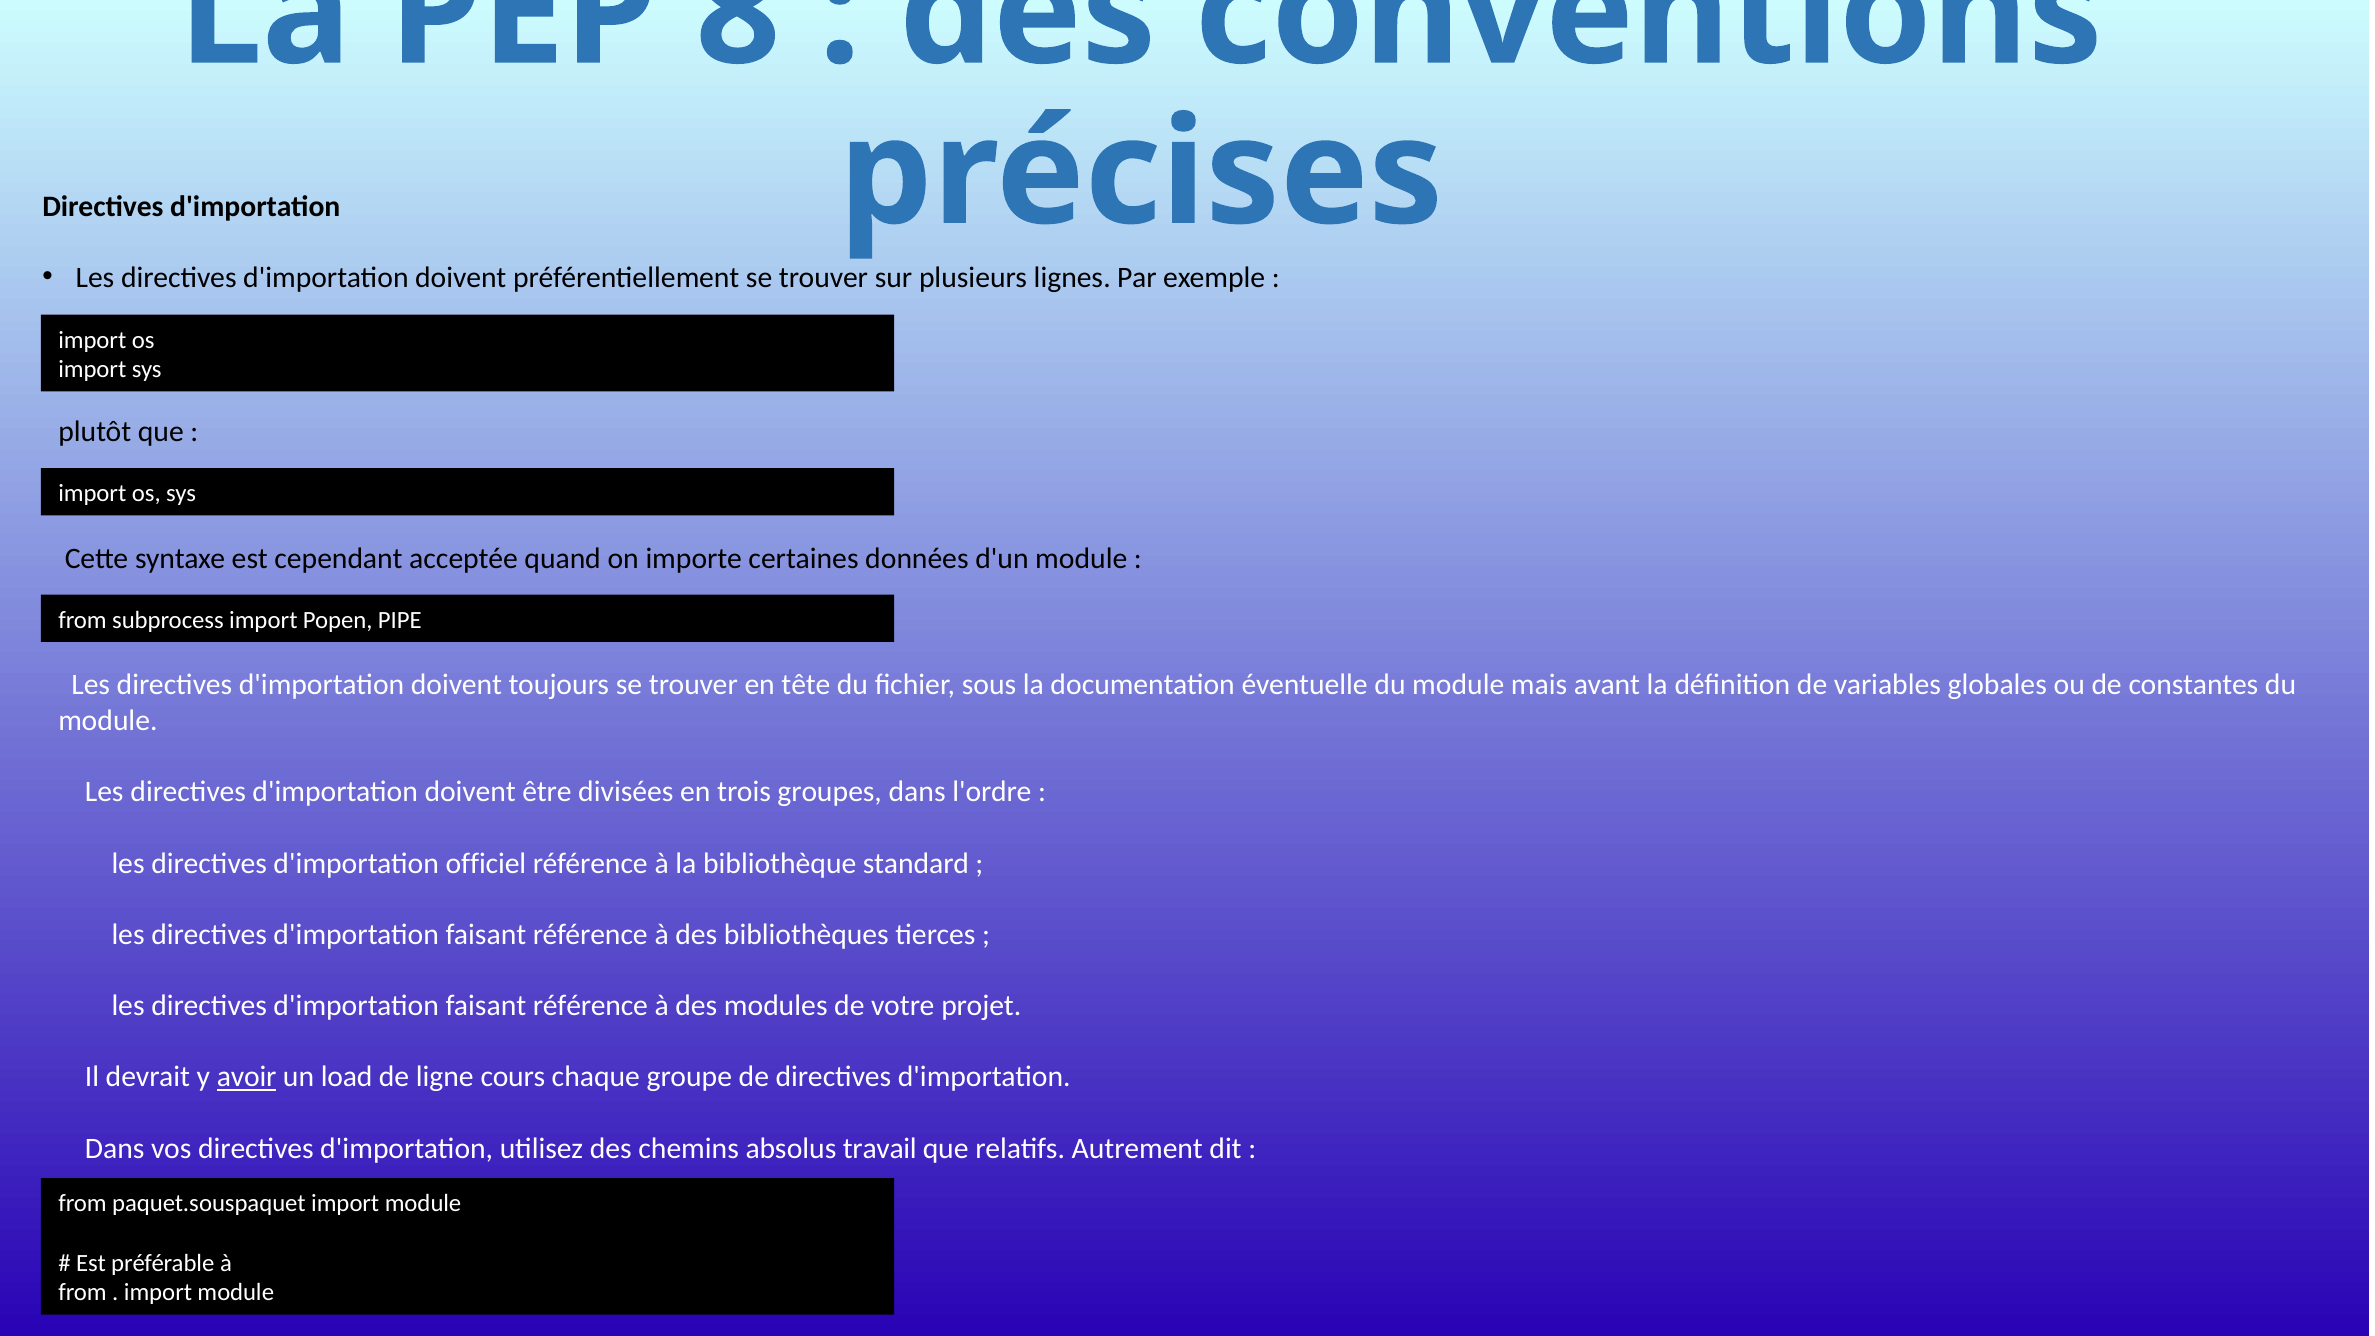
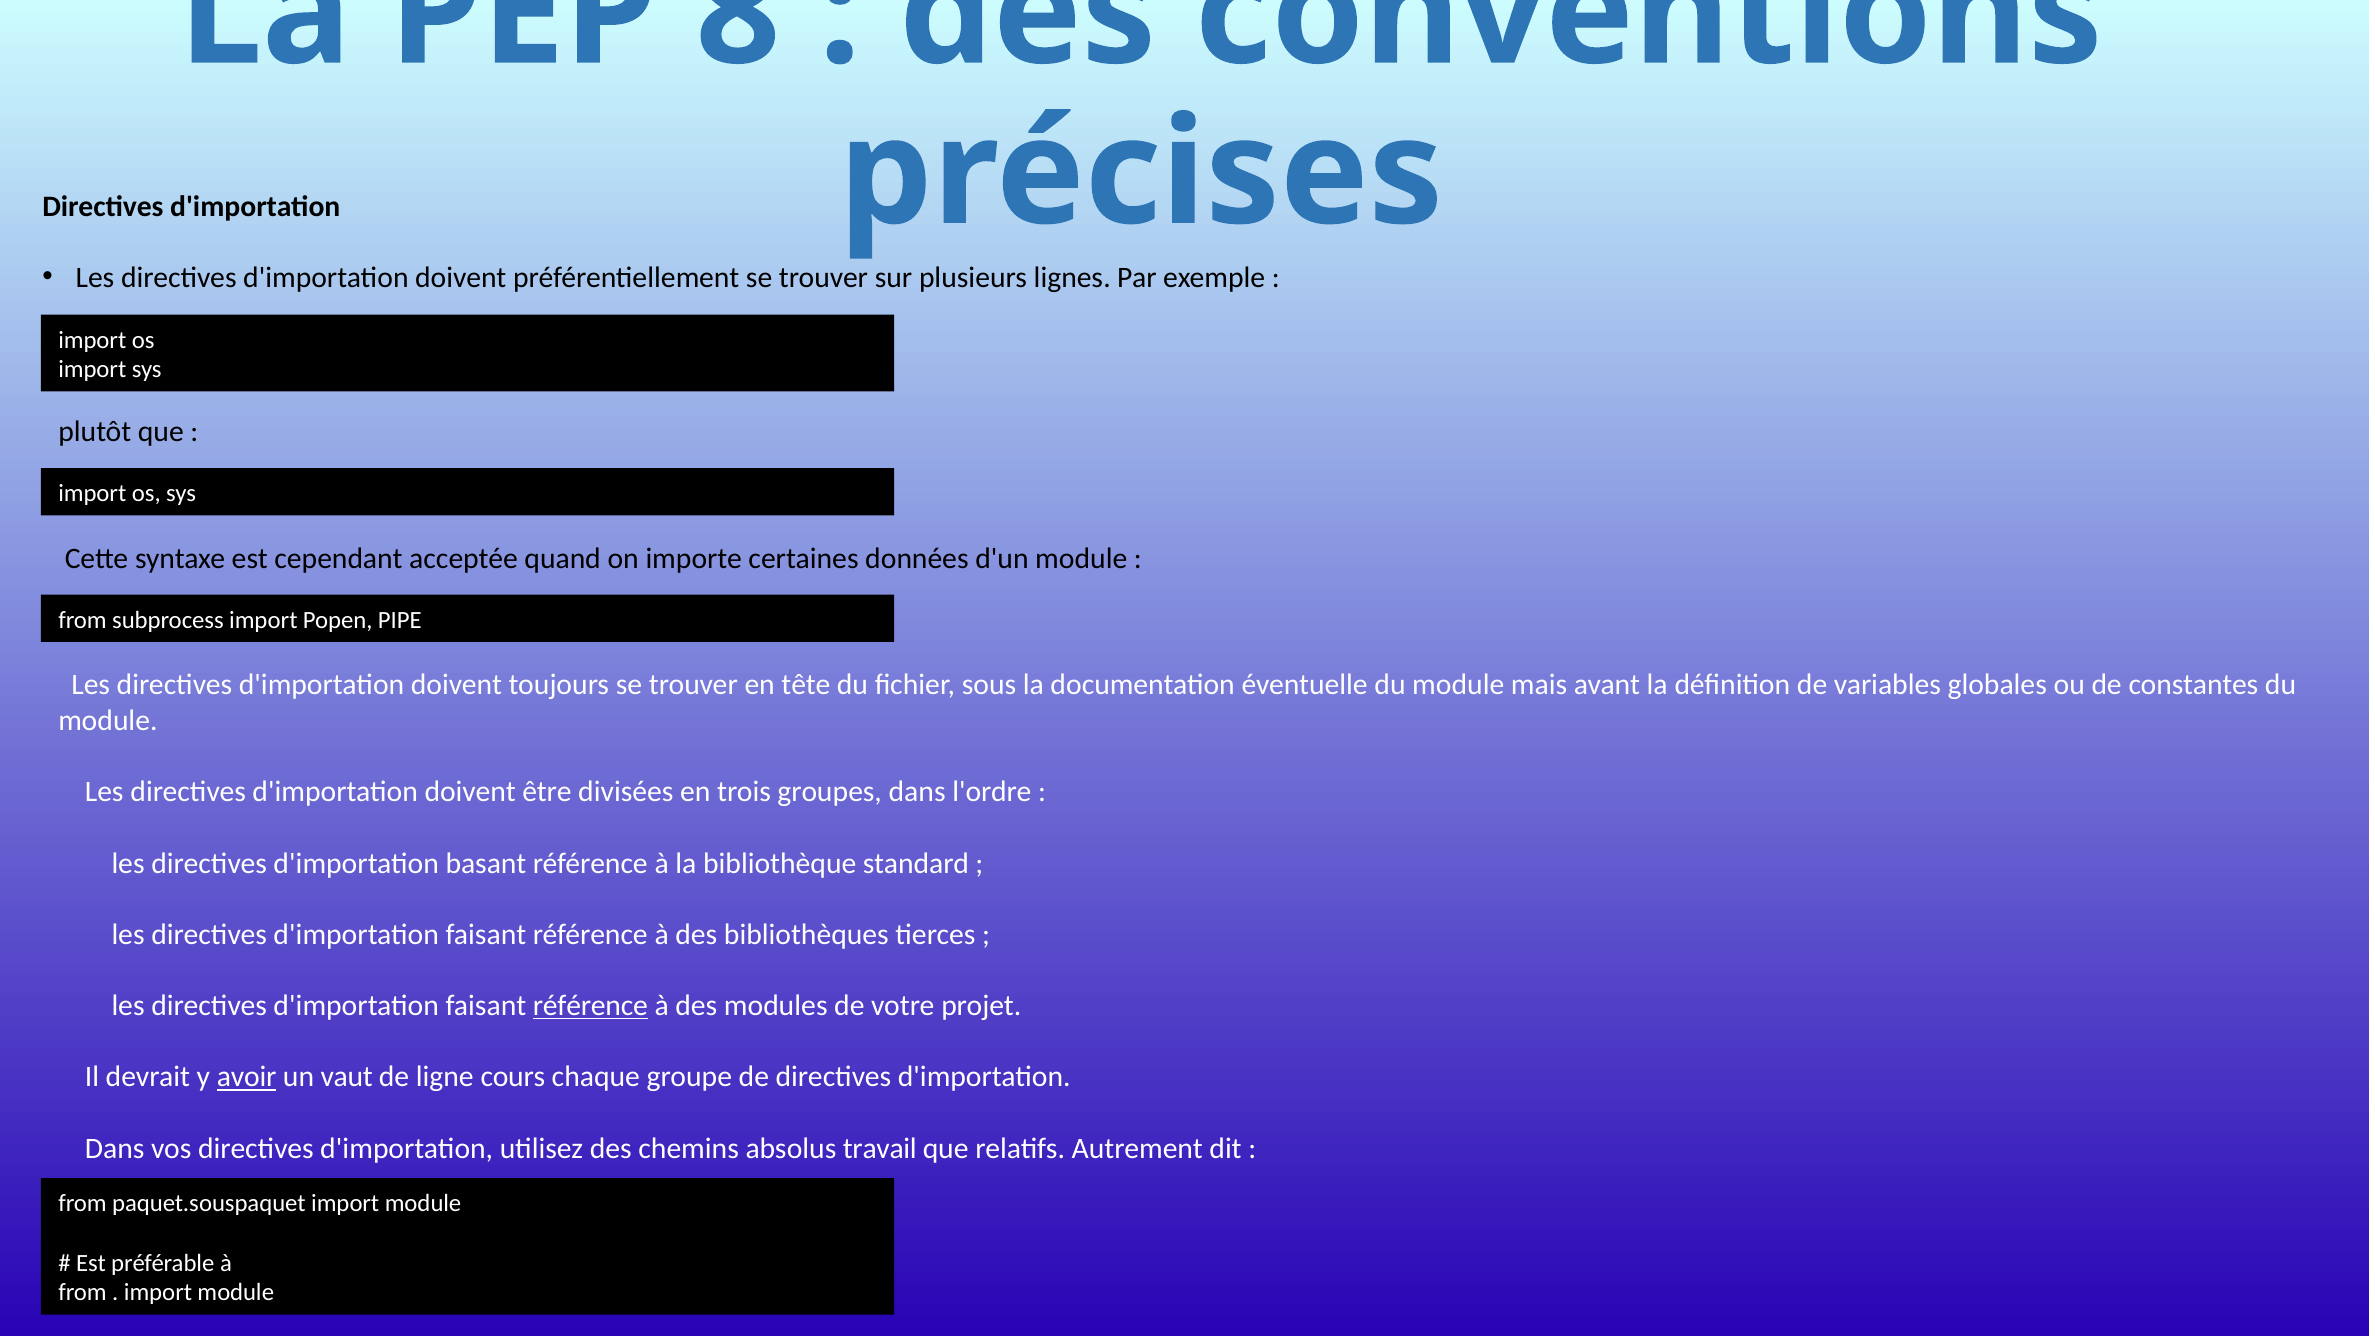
officiel: officiel -> basant
référence at (590, 1006) underline: none -> present
load: load -> vaut
